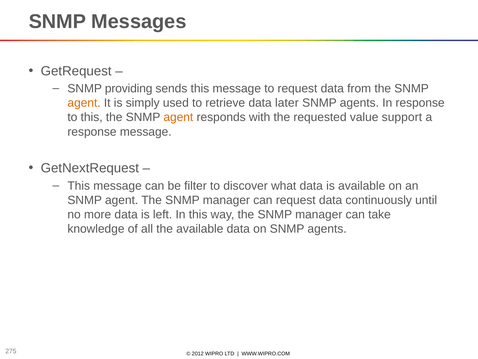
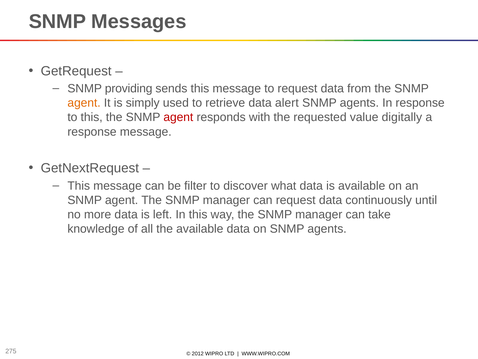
later: later -> alert
agent at (178, 117) colour: orange -> red
support: support -> digitally
